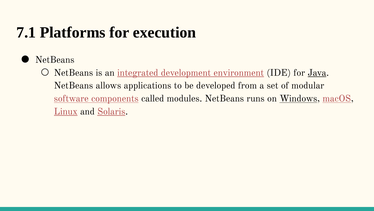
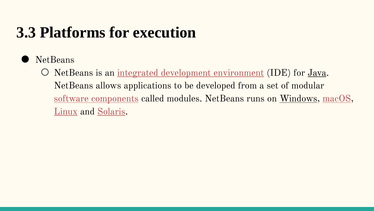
7.1: 7.1 -> 3.3
